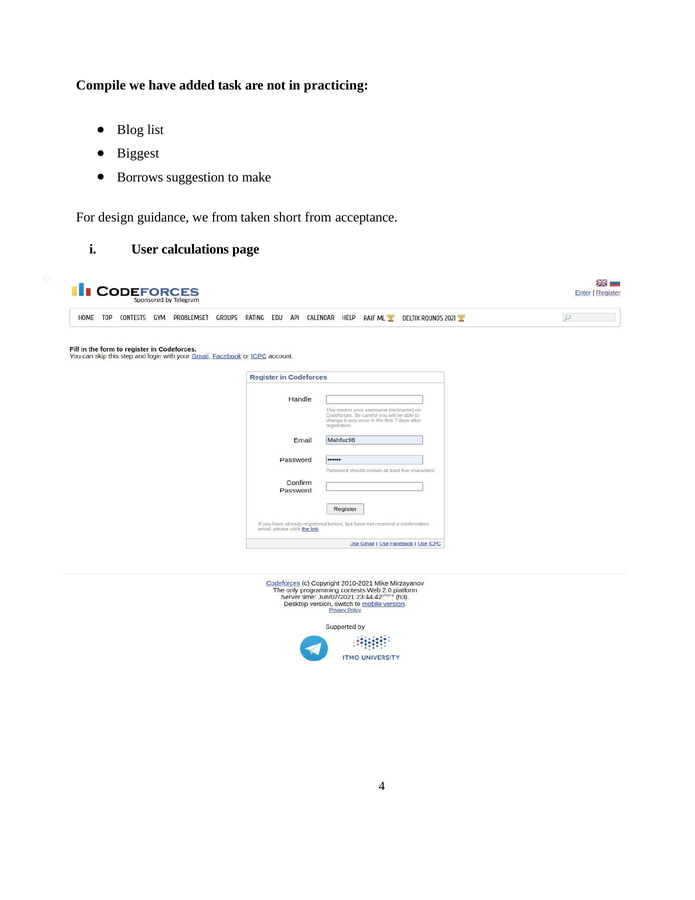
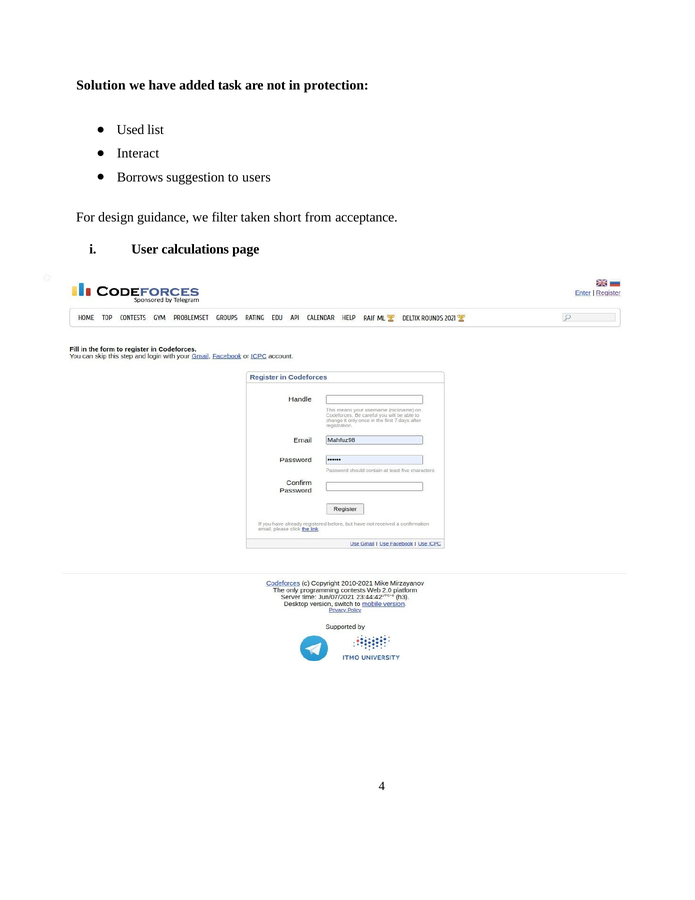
Compile: Compile -> Solution
practicing: practicing -> protection
Blog: Blog -> Used
Biggest: Biggest -> Interact
make: make -> users
we from: from -> filter
